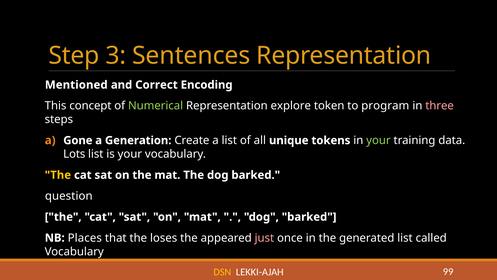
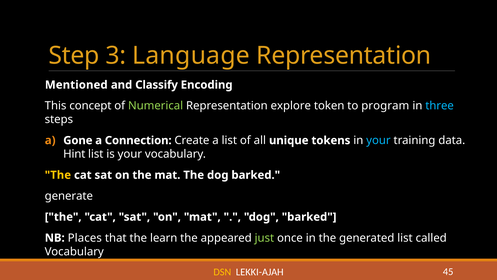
Sentences: Sentences -> Language
Correct: Correct -> Classify
three colour: pink -> light blue
Generation: Generation -> Connection
your at (378, 140) colour: light green -> light blue
Lots: Lots -> Hint
question: question -> generate
loses: loses -> learn
just colour: pink -> light green
99: 99 -> 45
